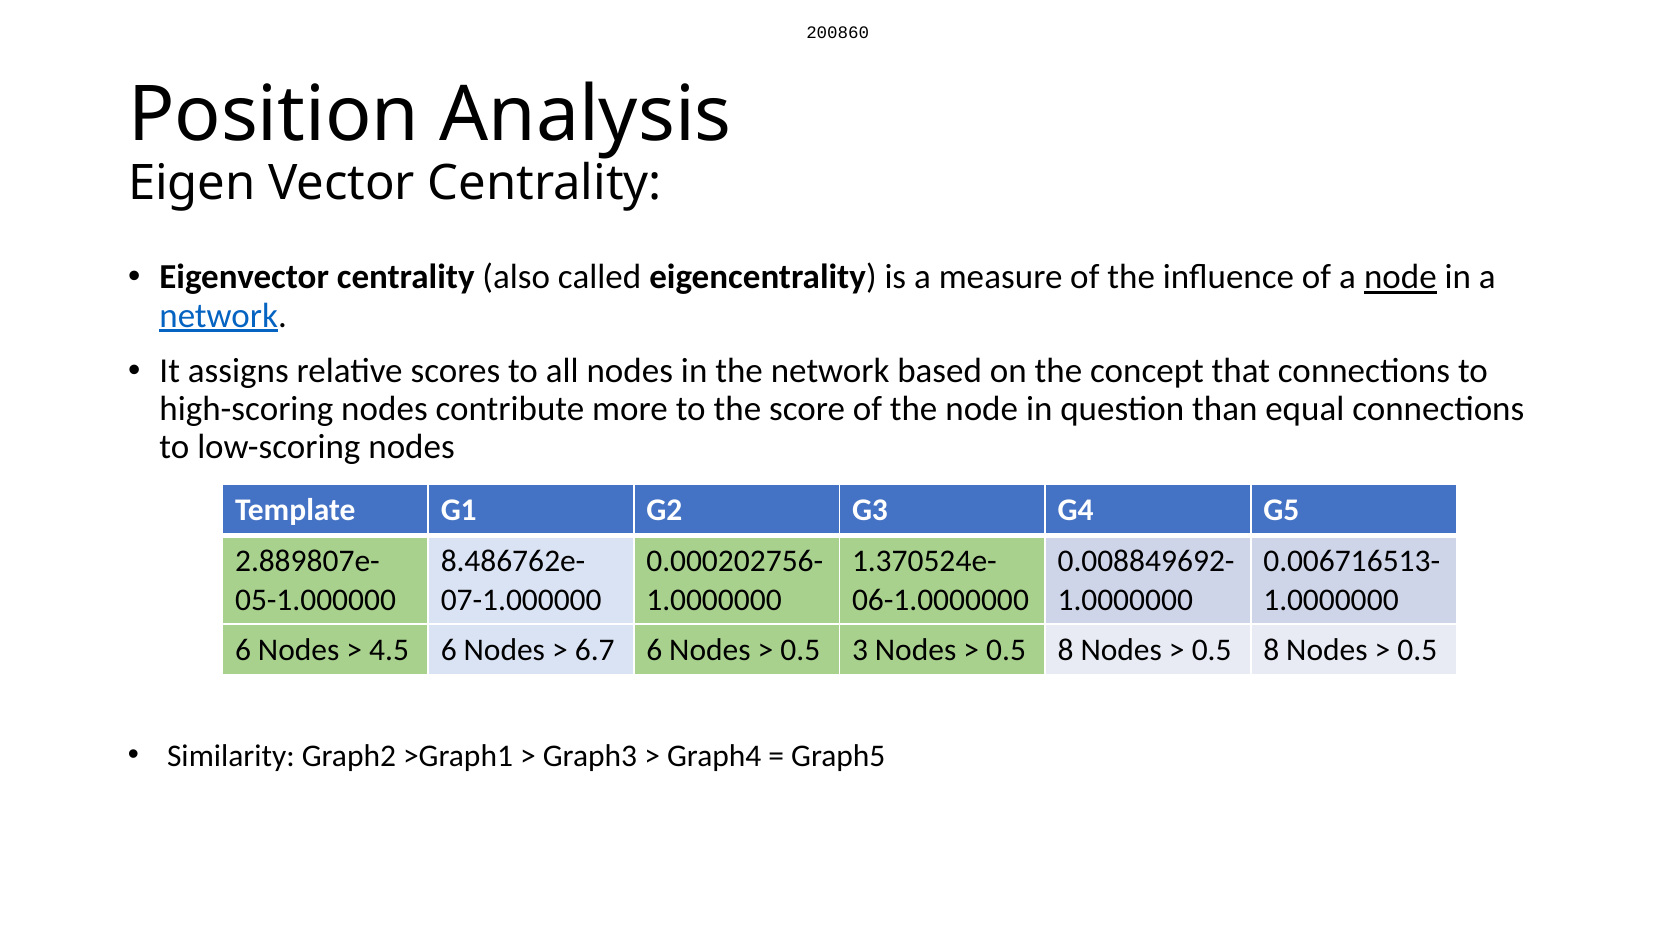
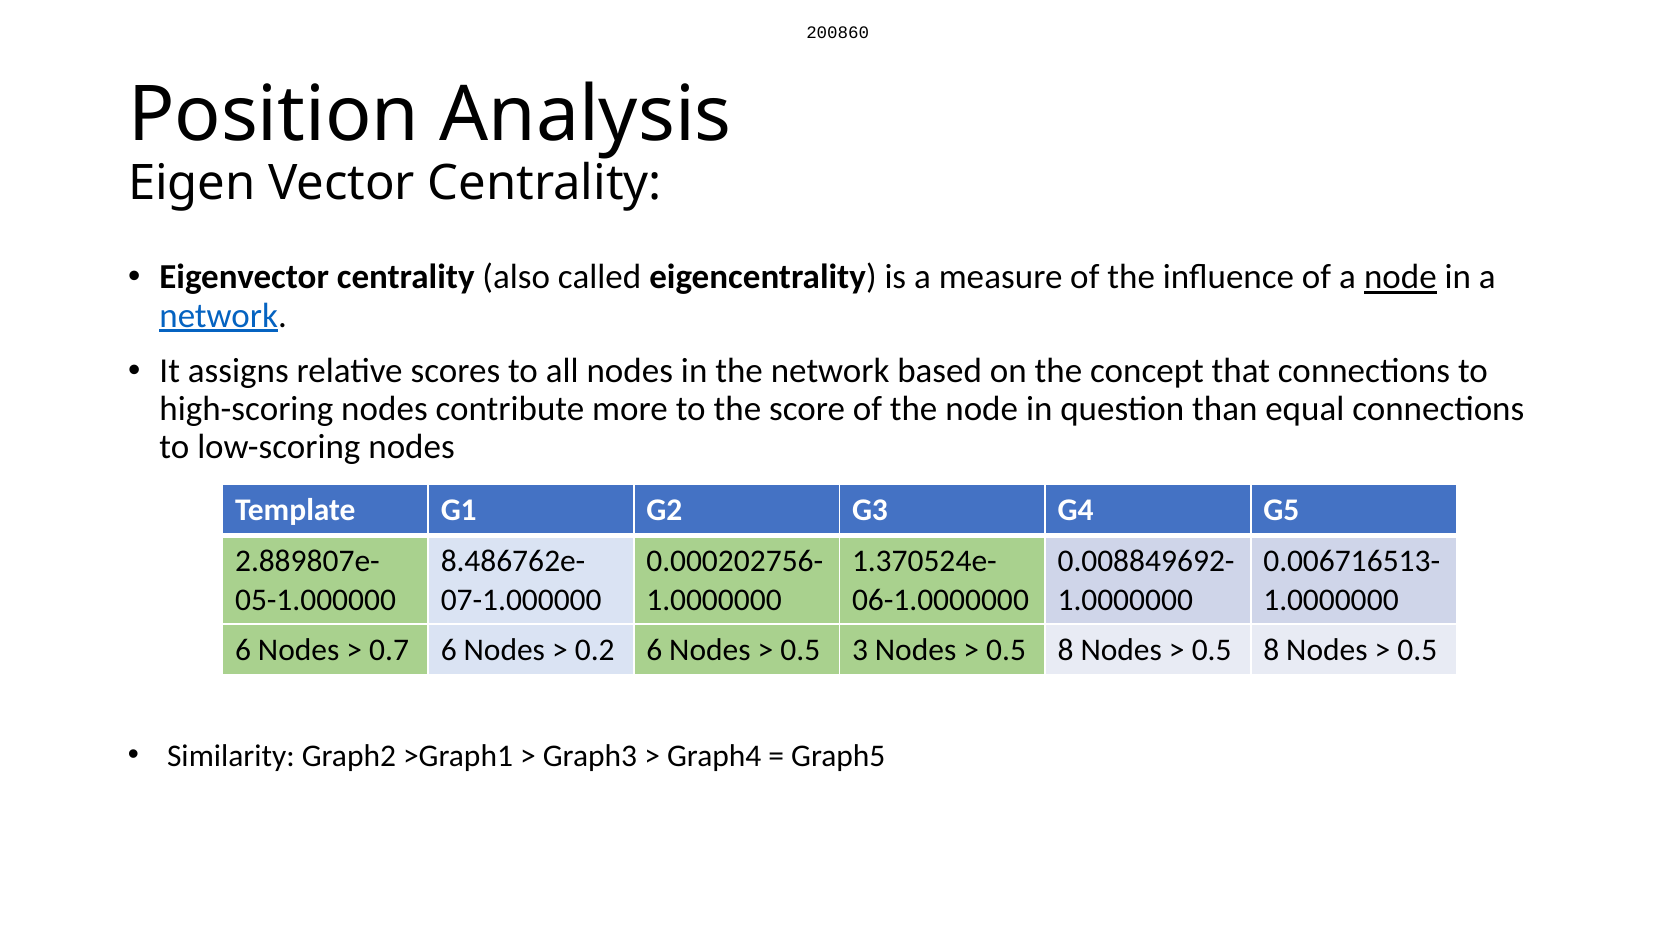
4.5: 4.5 -> 0.7
6.7: 6.7 -> 0.2
